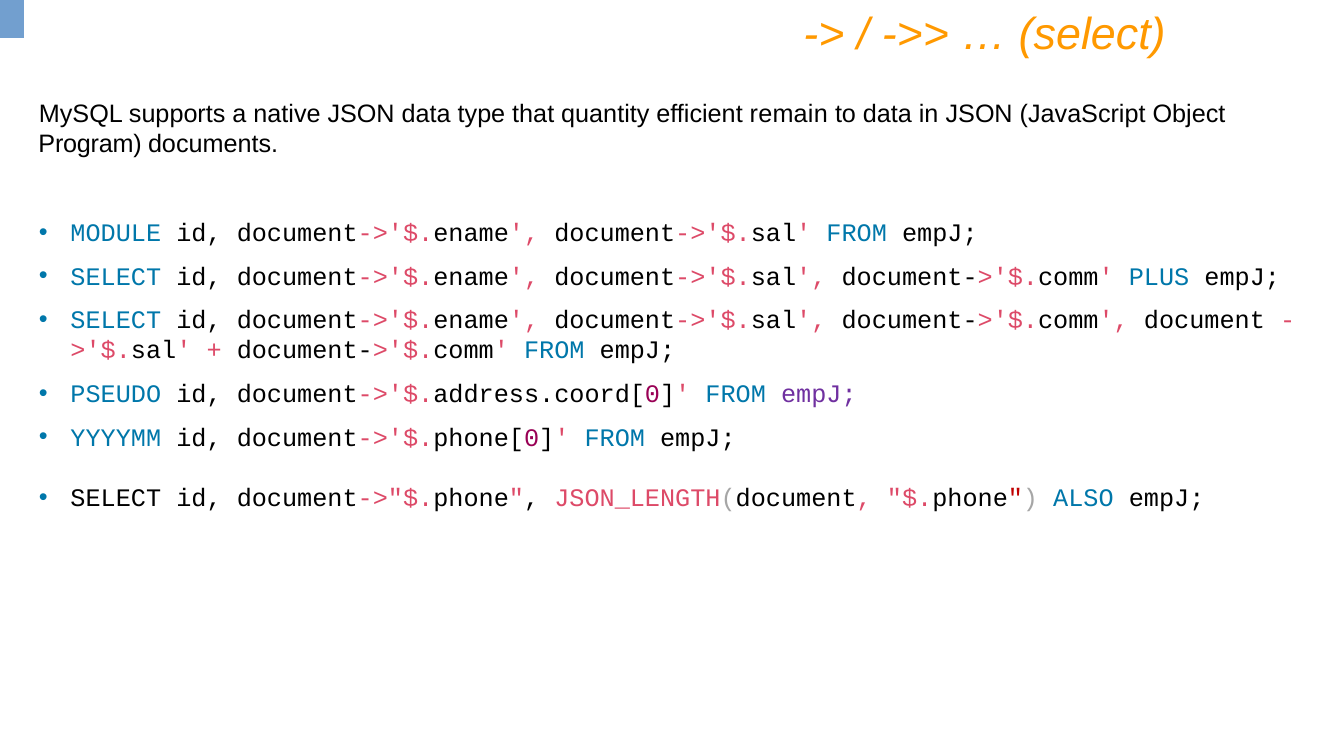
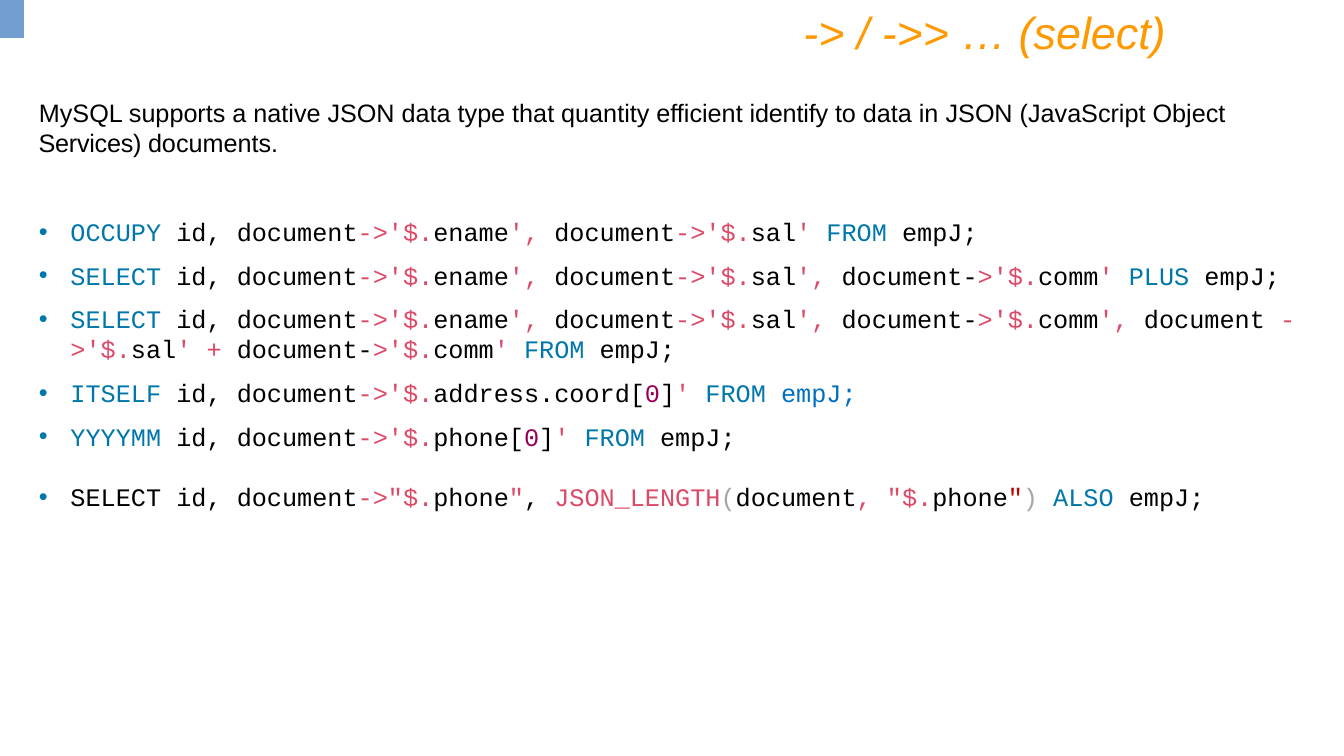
remain: remain -> identify
Program: Program -> Services
MODULE: MODULE -> OCCUPY
PSEUDO: PSEUDO -> ITSELF
empJ at (819, 394) colour: purple -> blue
